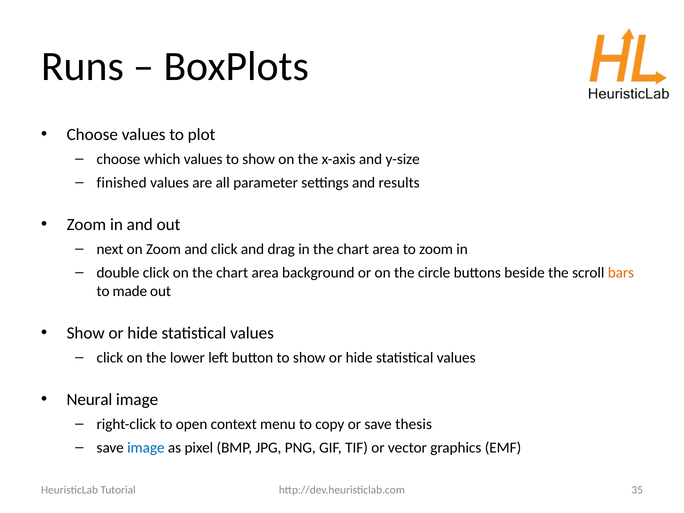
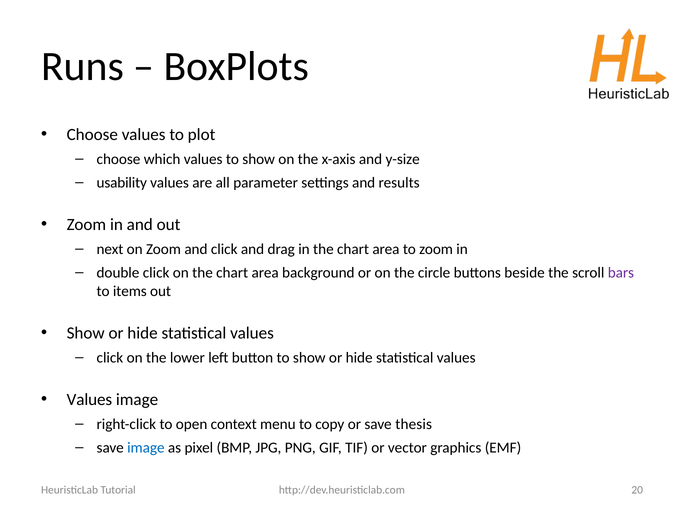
finished: finished -> usability
bars colour: orange -> purple
made: made -> items
Neural at (89, 399): Neural -> Values
35: 35 -> 20
